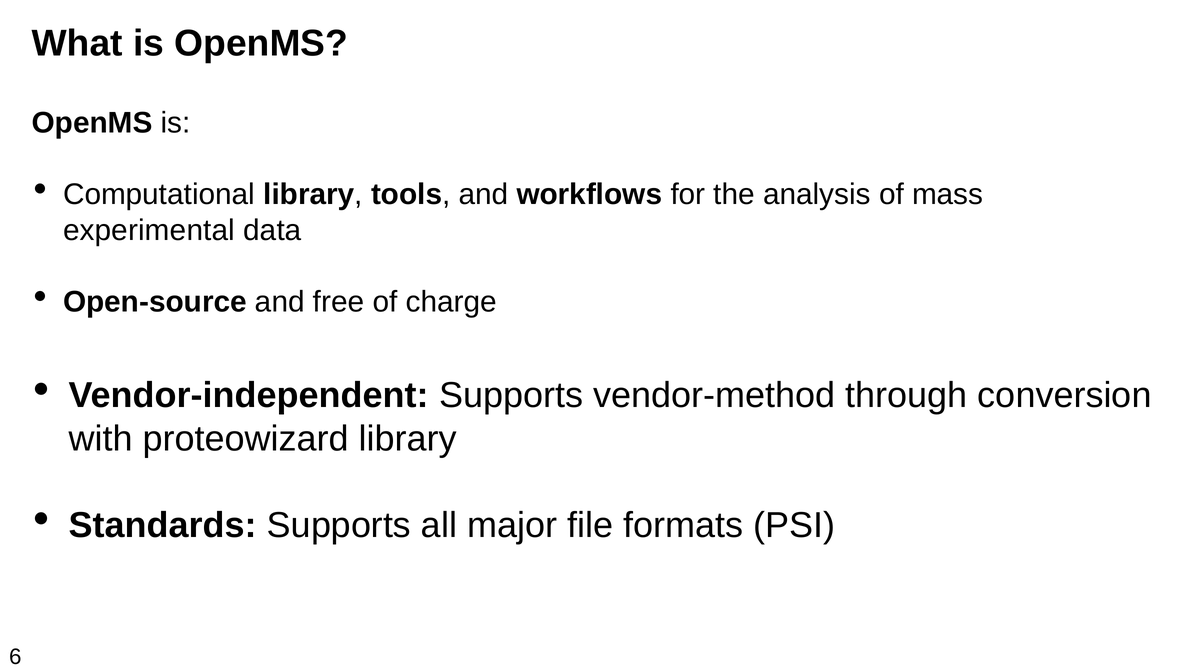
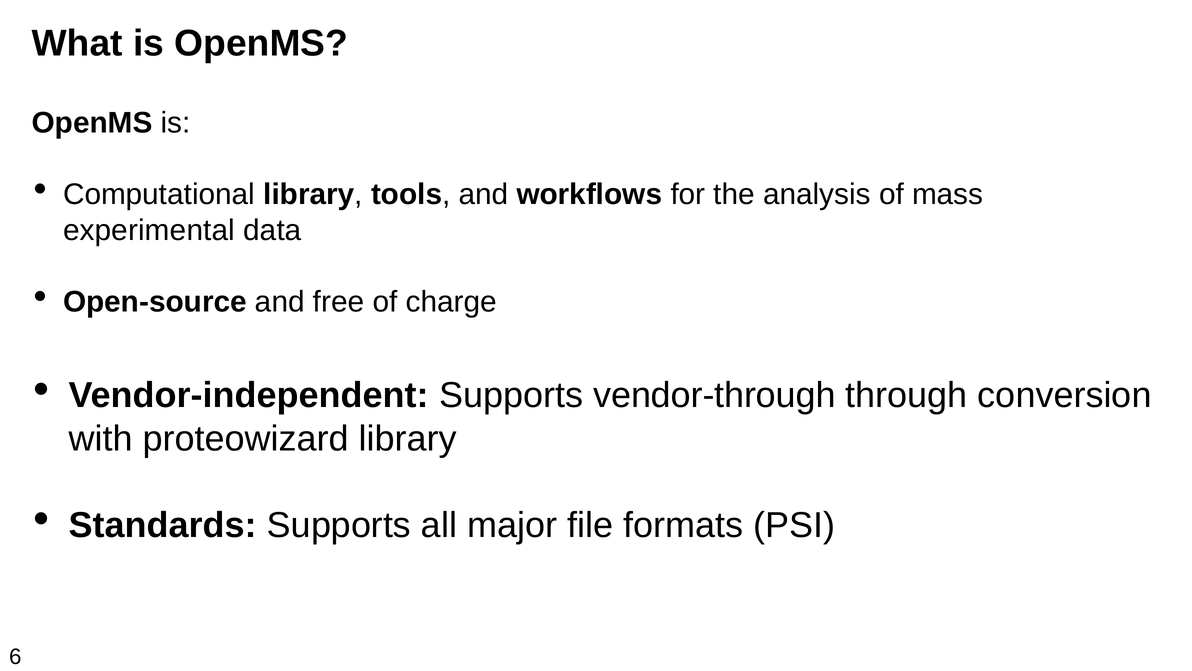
vendor-method: vendor-method -> vendor-through
